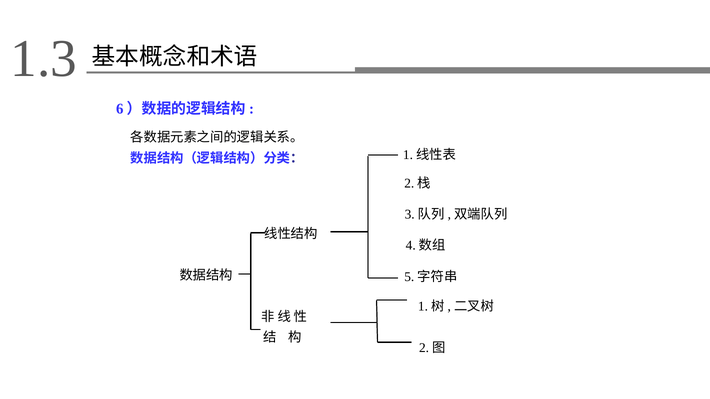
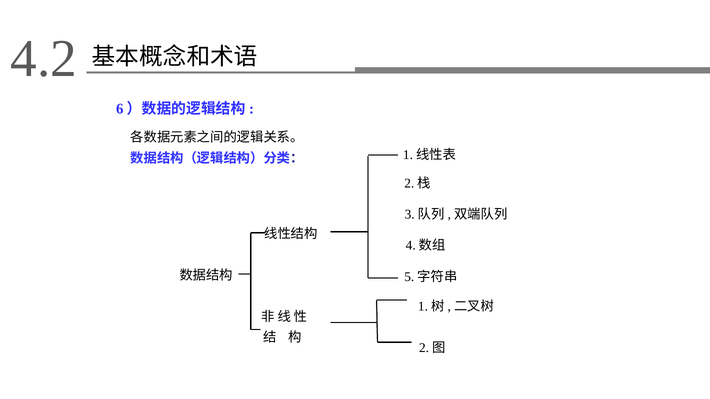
1.3: 1.3 -> 4.2
